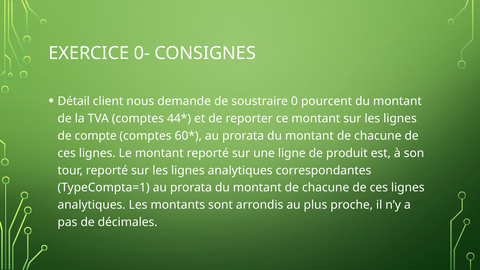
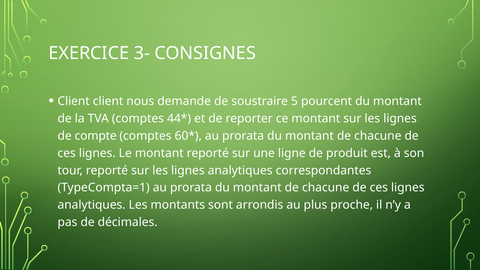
0-: 0- -> 3-
Détail at (74, 101): Détail -> Client
0: 0 -> 5
